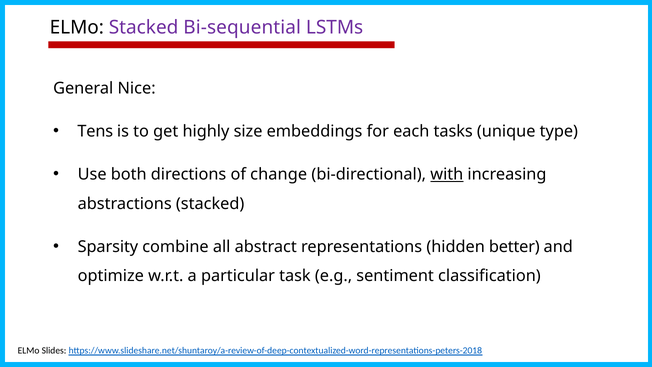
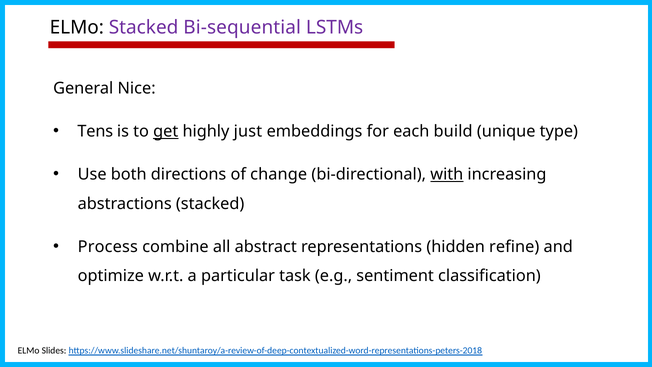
get underline: none -> present
size: size -> just
tasks: tasks -> build
Sparsity: Sparsity -> Process
better: better -> refine
